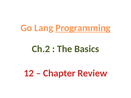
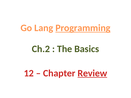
Review underline: none -> present
